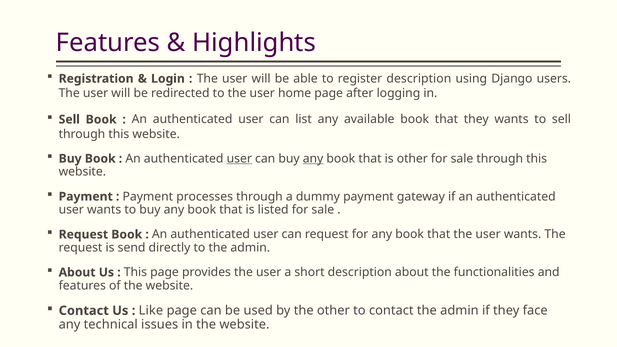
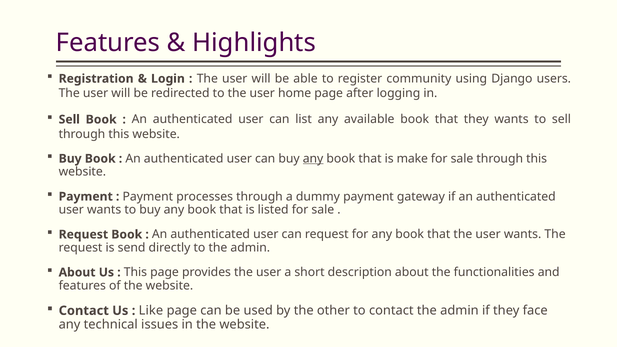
register description: description -> community
user at (239, 159) underline: present -> none
is other: other -> make
